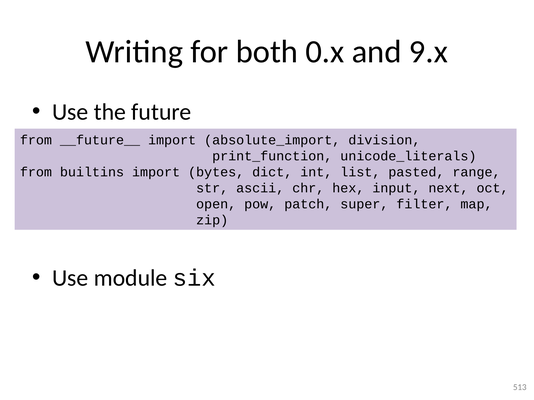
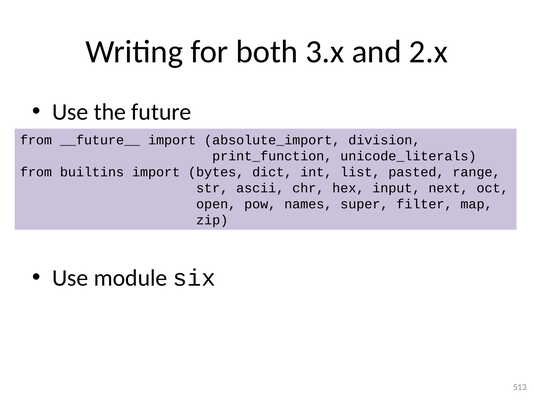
0.x: 0.x -> 3.x
9.x: 9.x -> 2.x
patch: patch -> names
